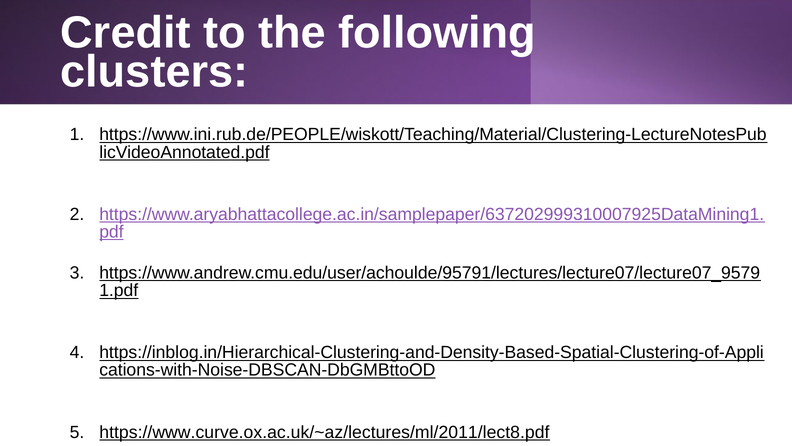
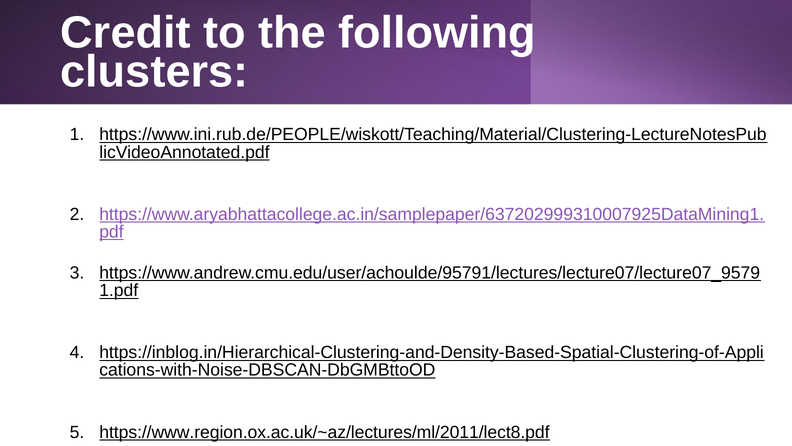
https://www.curve.ox.ac.uk/~az/lectures/ml/2011/lect8.pdf: https://www.curve.ox.ac.uk/~az/lectures/ml/2011/lect8.pdf -> https://www.region.ox.ac.uk/~az/lectures/ml/2011/lect8.pdf
